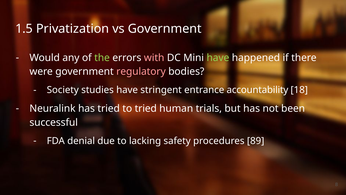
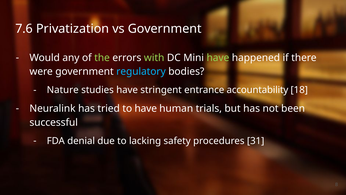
1.5: 1.5 -> 7.6
with colour: pink -> light green
regulatory colour: pink -> light blue
Society: Society -> Nature
to tried: tried -> have
89: 89 -> 31
